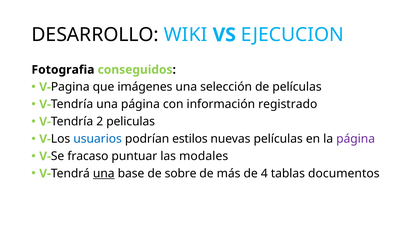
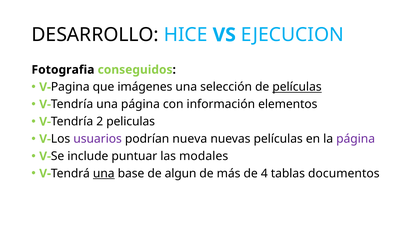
WIKI: WIKI -> HICE
películas at (297, 87) underline: none -> present
registrado: registrado -> elementos
usuarios colour: blue -> purple
estilos: estilos -> nueva
fracaso: fracaso -> include
sobre: sobre -> algun
